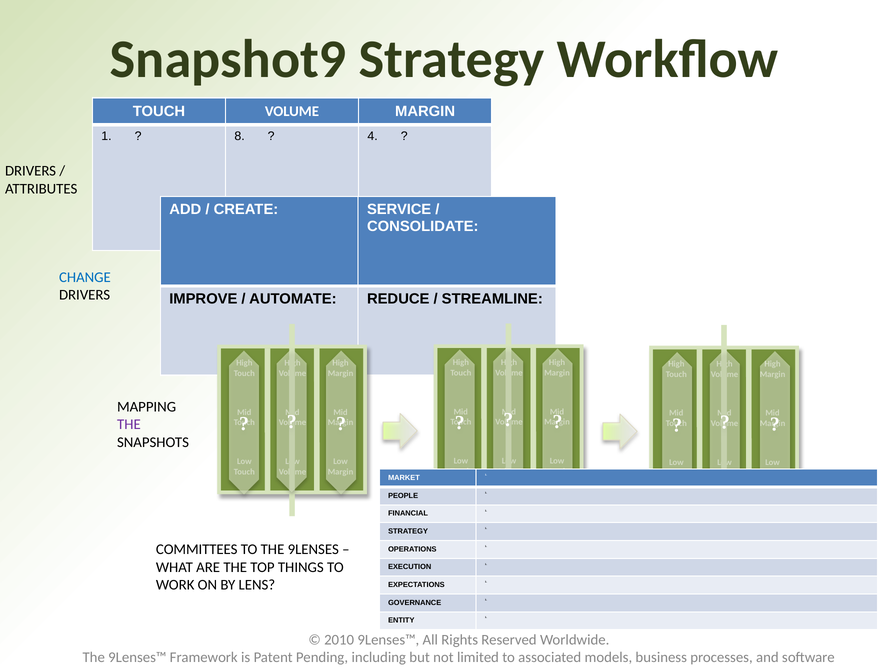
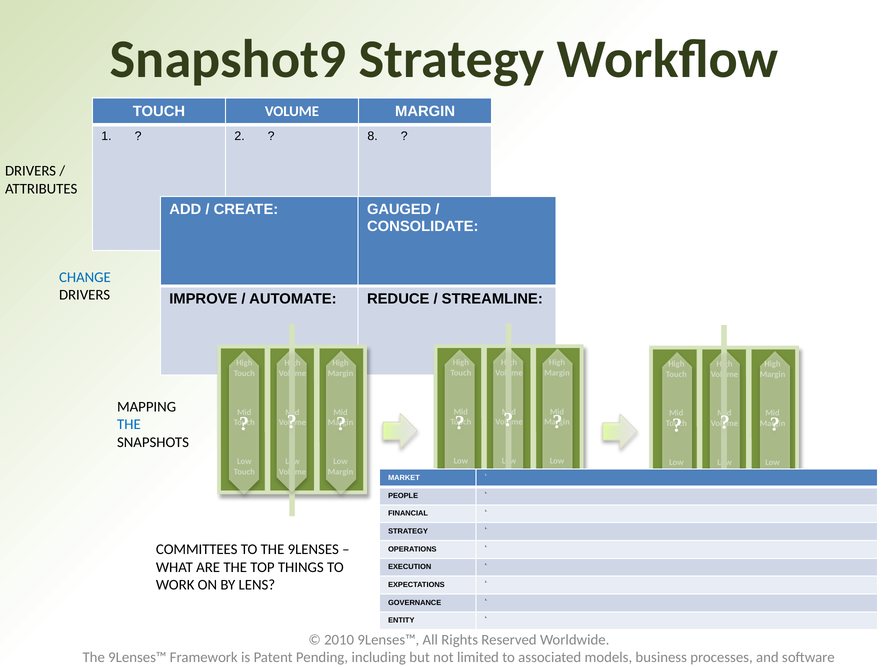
8: 8 -> 2
4: 4 -> 8
SERVICE: SERVICE -> GAUGED
THE at (129, 424) colour: purple -> blue
